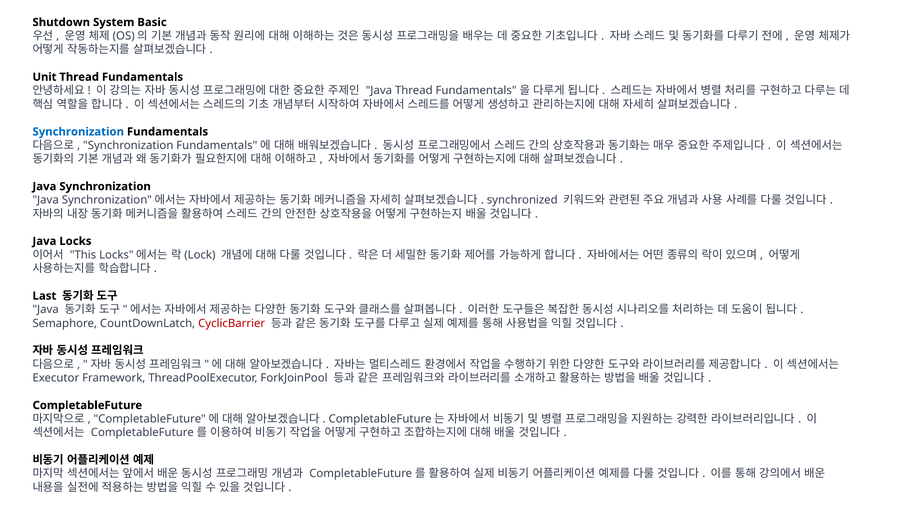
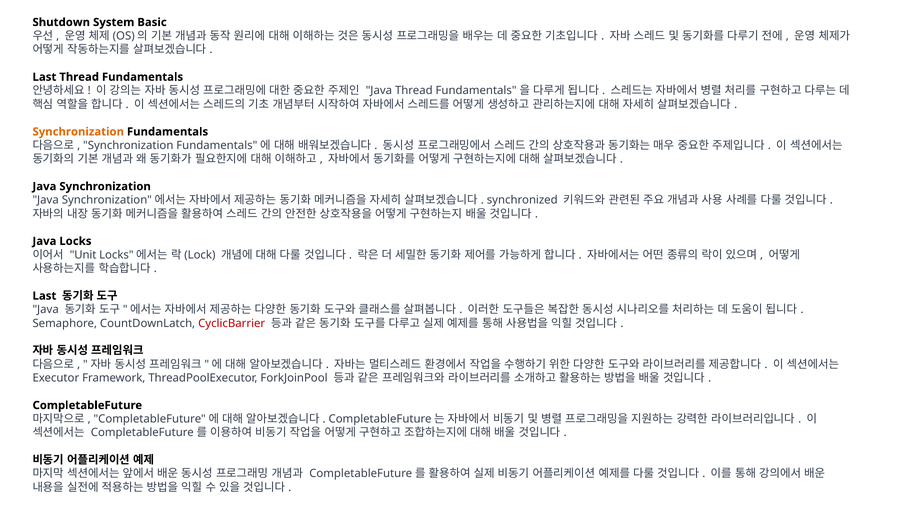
Unit at (45, 77): Unit -> Last
Synchronization at (78, 132) colour: blue -> orange
This: This -> Unit
